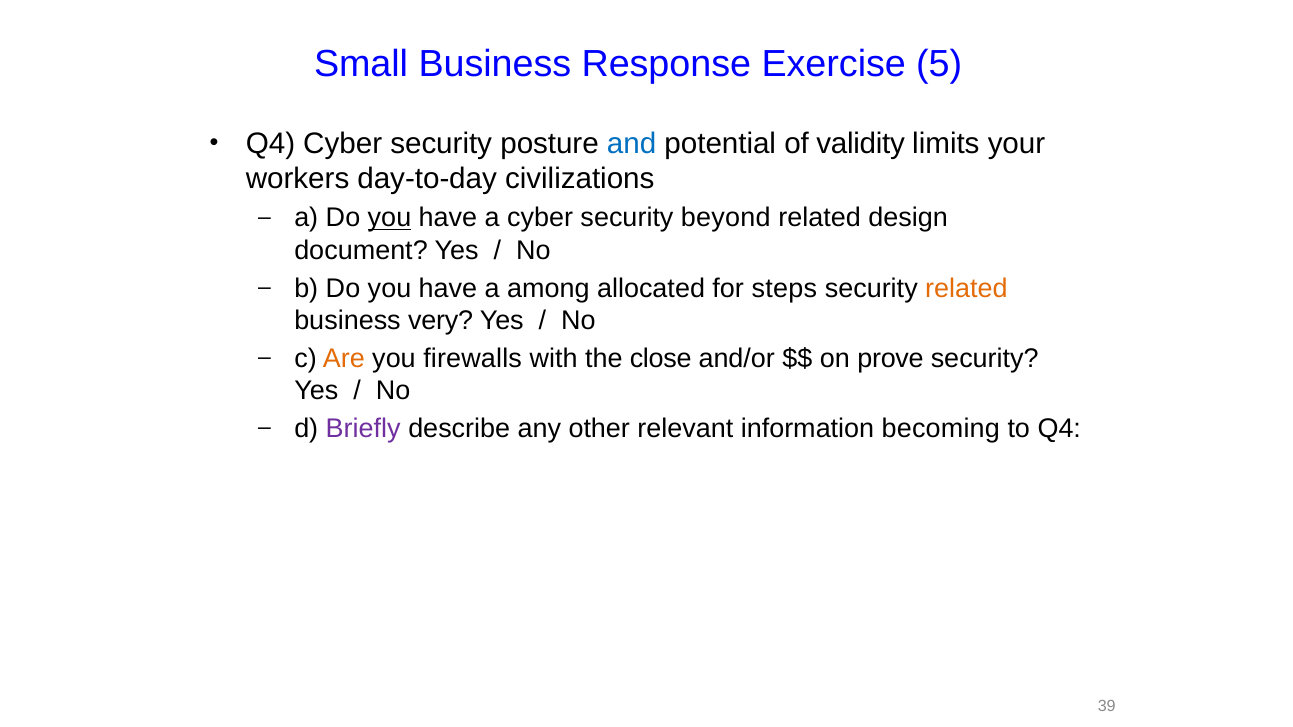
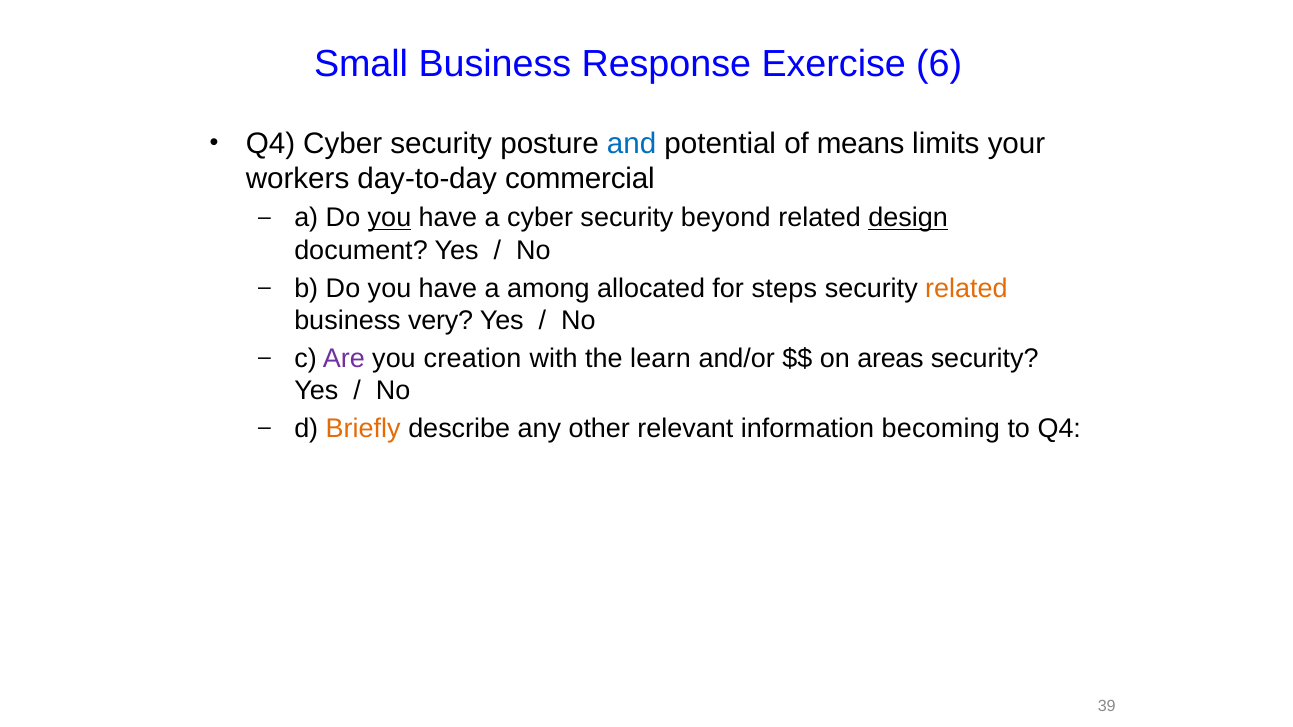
5: 5 -> 6
validity: validity -> means
civilizations: civilizations -> commercial
design underline: none -> present
Are colour: orange -> purple
firewalls: firewalls -> creation
close: close -> learn
prove: prove -> areas
Briefly colour: purple -> orange
